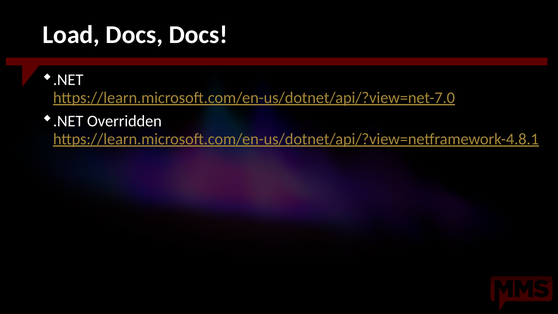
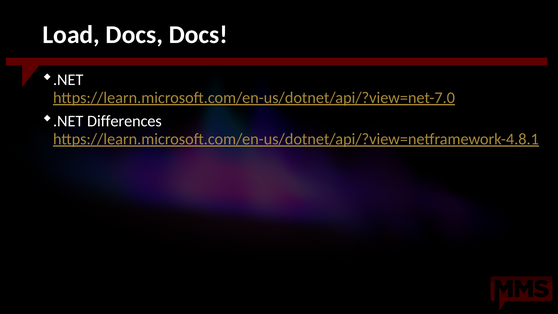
Overridden: Overridden -> Differences
